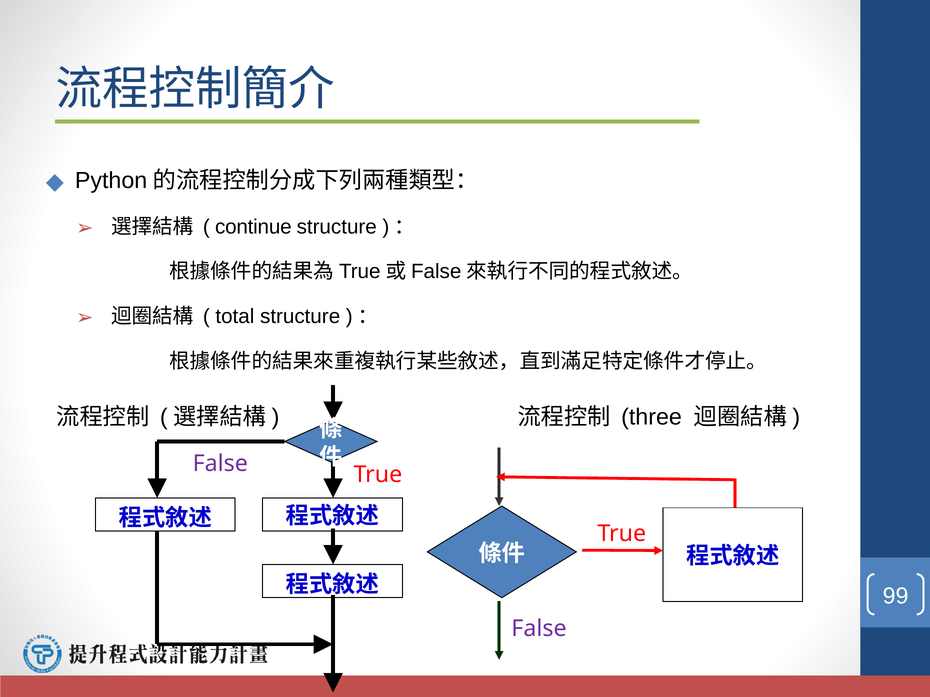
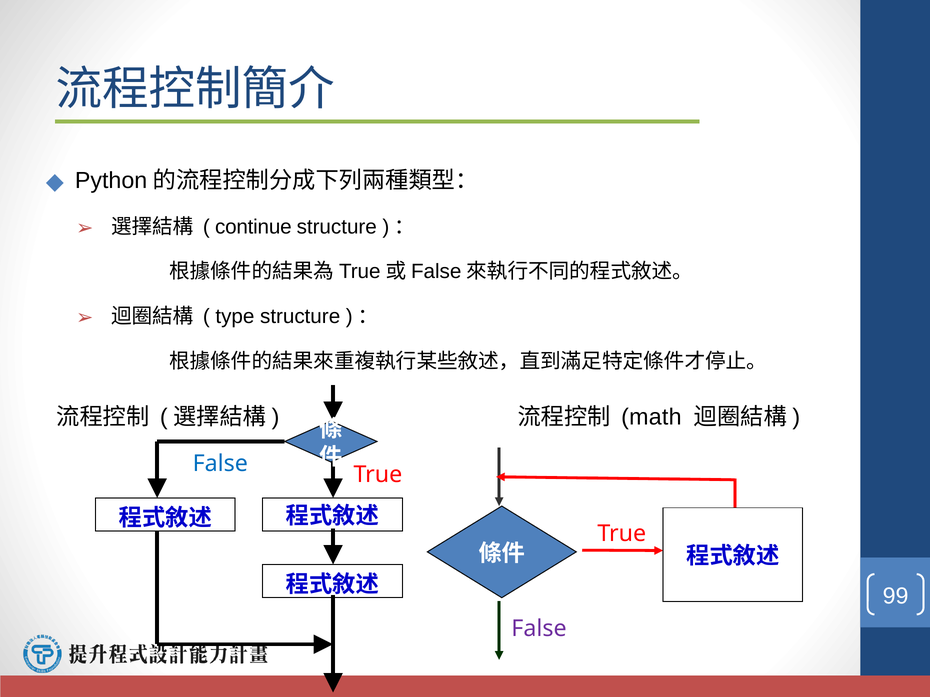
total: total -> type
three: three -> math
False at (220, 464) colour: purple -> blue
